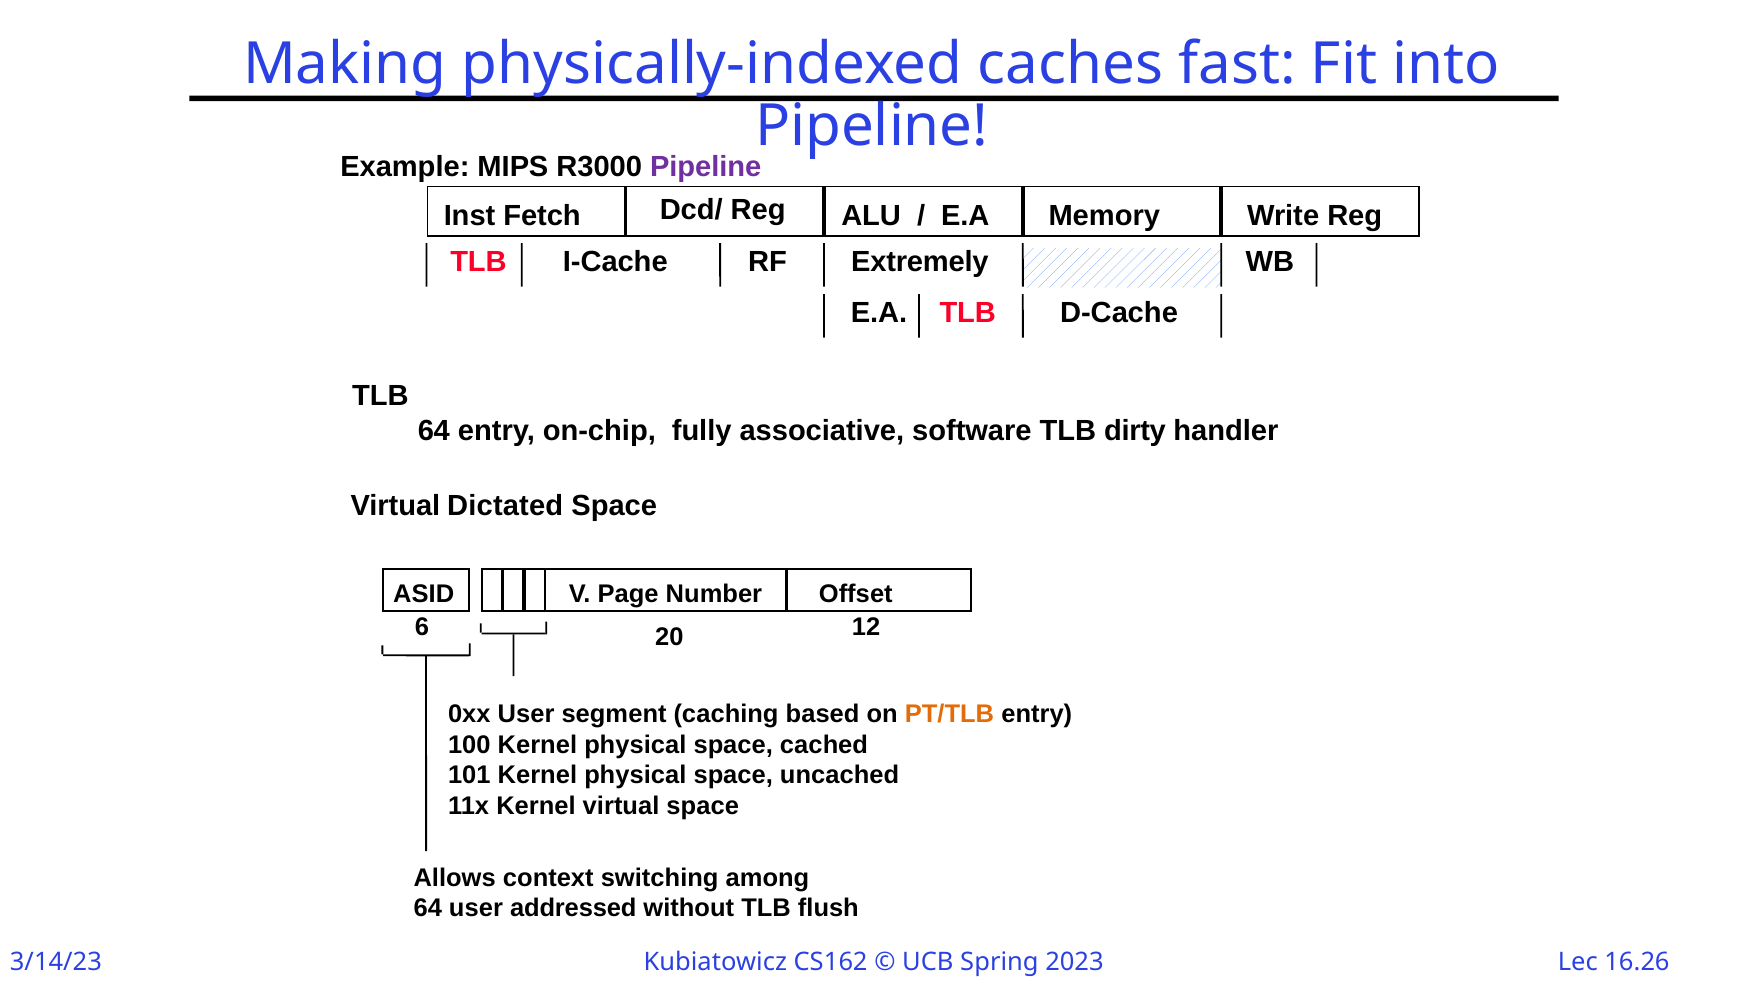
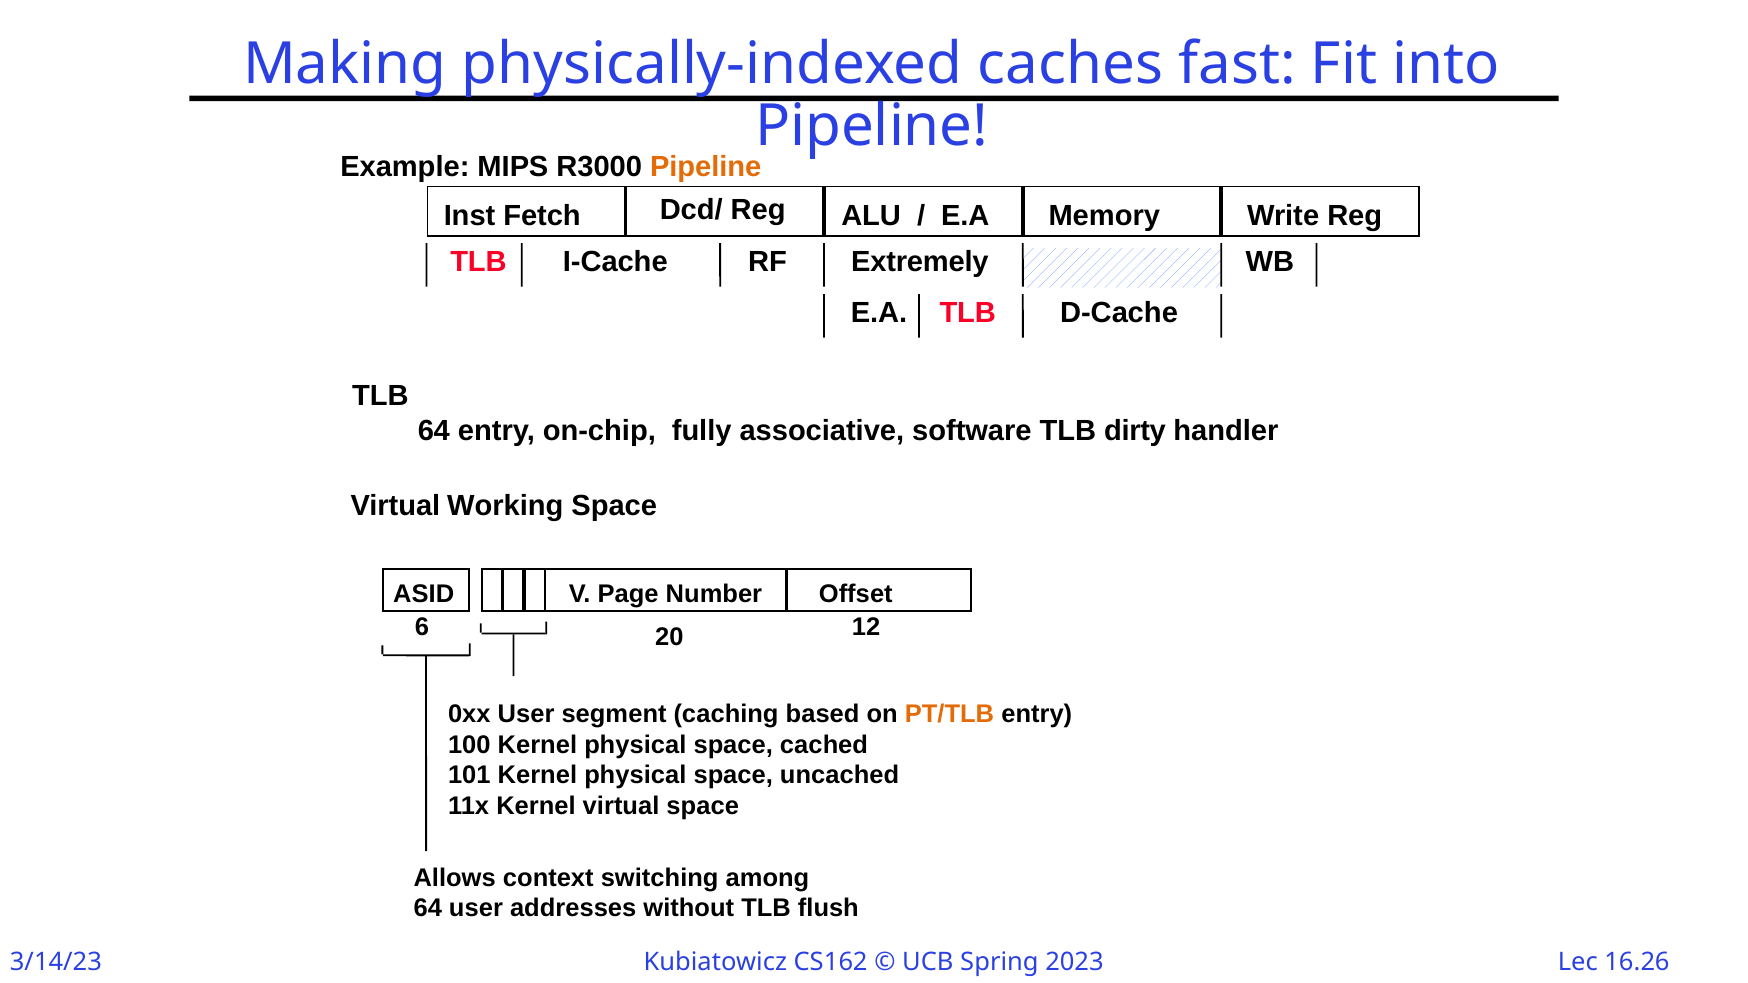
Pipeline at (706, 167) colour: purple -> orange
Dictated: Dictated -> Working
addressed: addressed -> addresses
